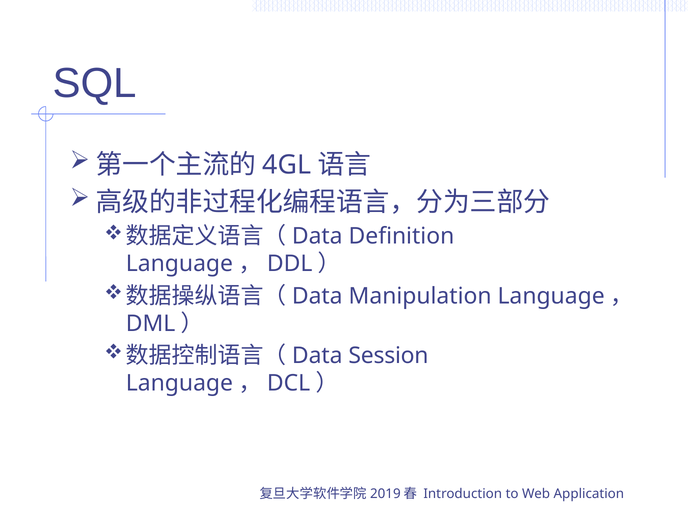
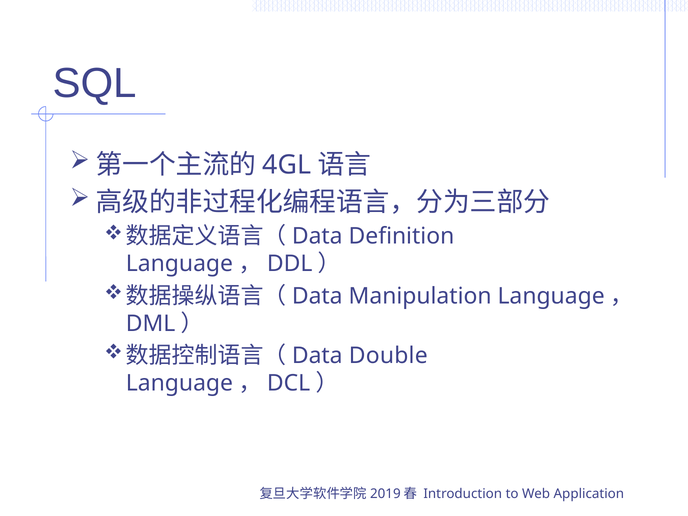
Session: Session -> Double
